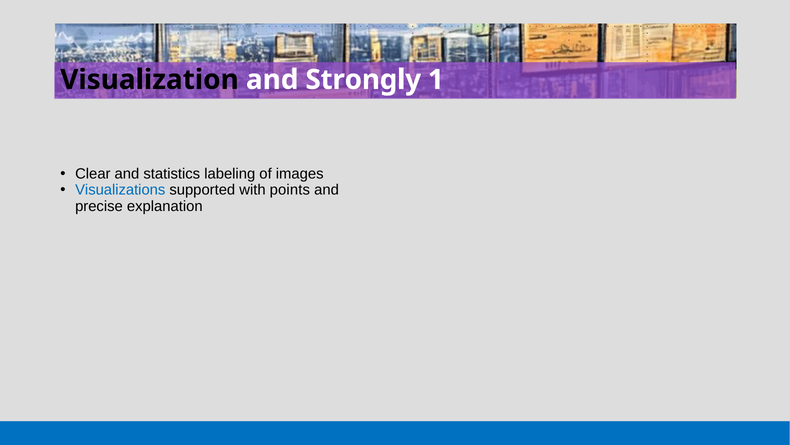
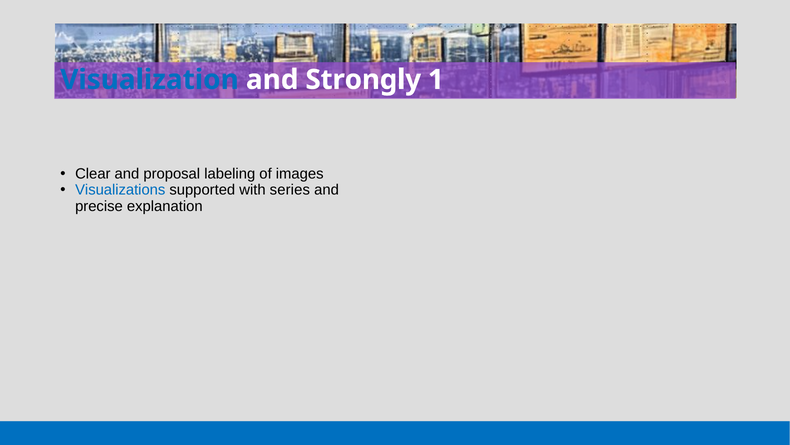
Visualization colour: black -> blue
statistics: statistics -> proposal
points: points -> series
